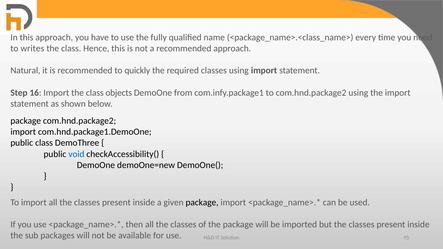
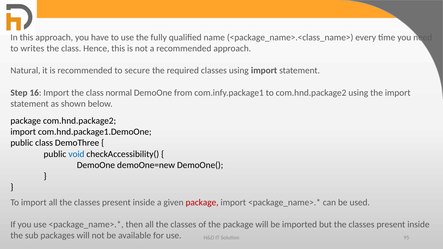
quickly: quickly -> secure
objects: objects -> normal
package at (202, 202) colour: black -> red
